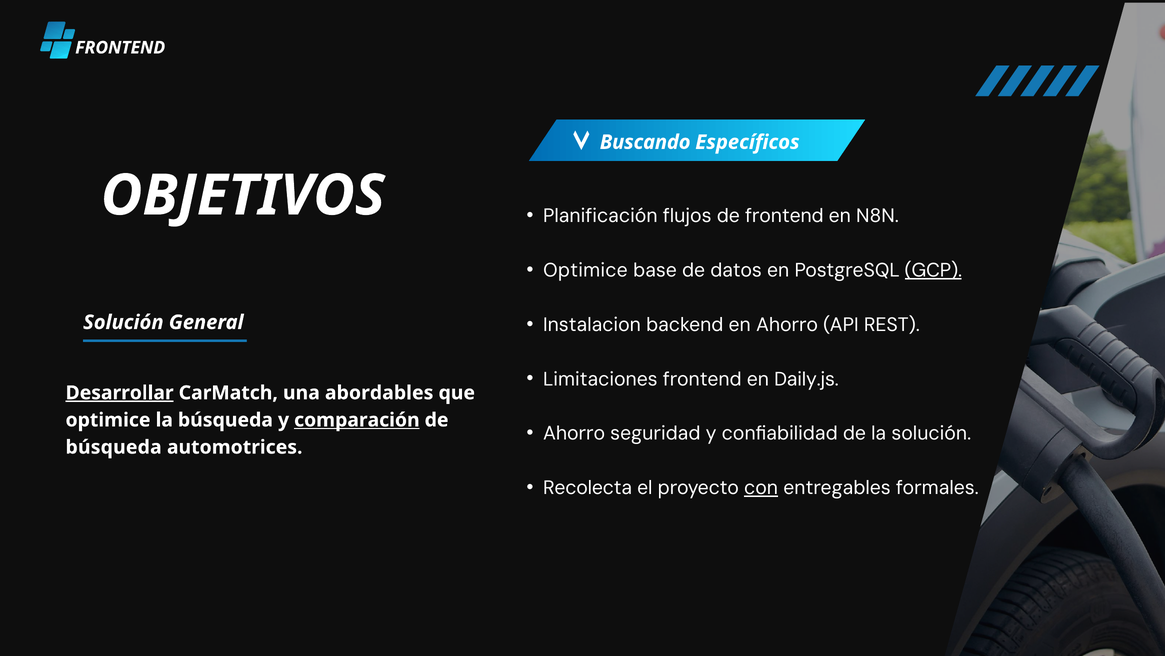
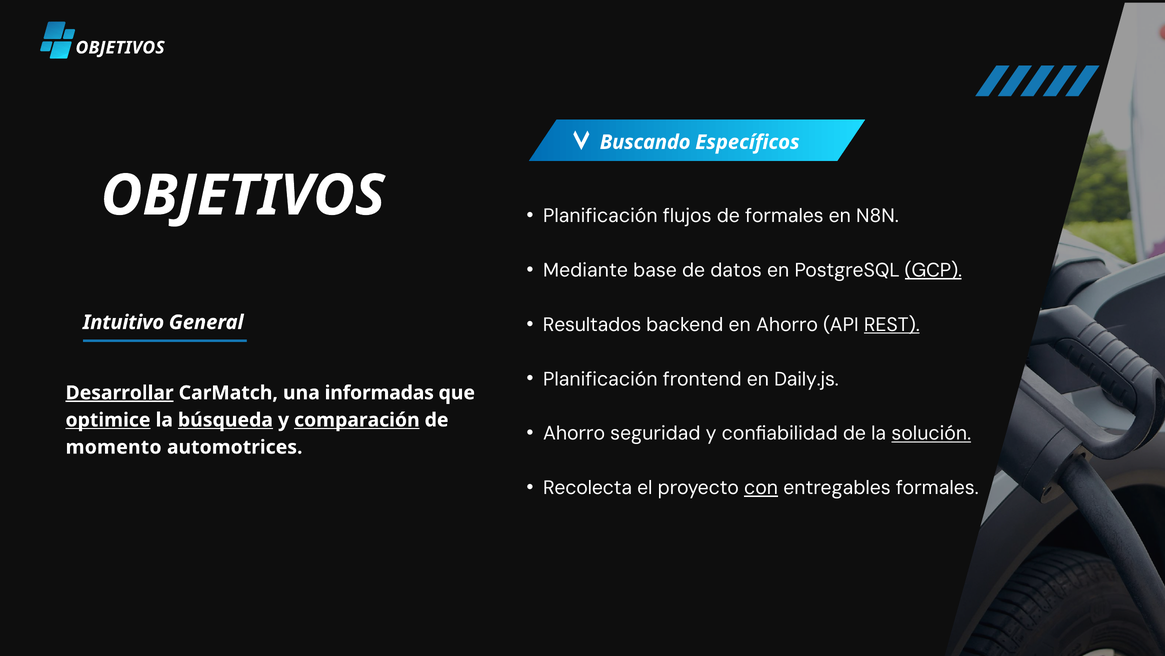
FRONTEND at (120, 48): FRONTEND -> OBJETIVOS
de frontend: frontend -> formales
Optimice at (585, 270): Optimice -> Mediante
Instalacion: Instalacion -> Resultados
REST underline: none -> present
Solución at (123, 322): Solución -> Intuitivo
Limitaciones at (600, 379): Limitaciones -> Planificación
abordables: abordables -> informadas
optimice at (108, 420) underline: none -> present
búsqueda at (225, 420) underline: none -> present
solución at (931, 433) underline: none -> present
búsqueda at (114, 447): búsqueda -> momento
